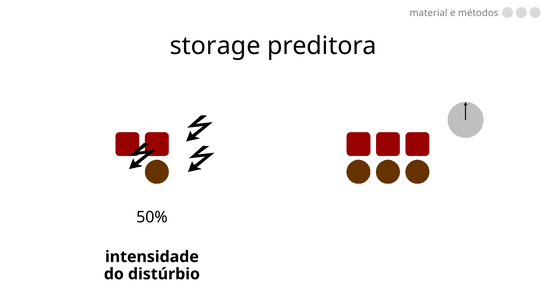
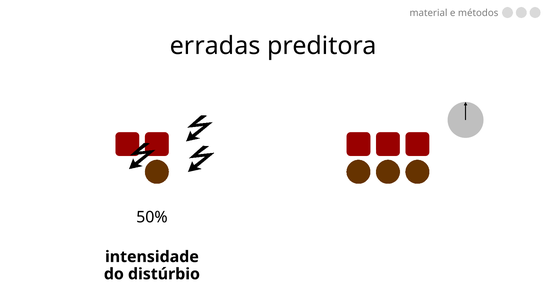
storage: storage -> erradas
